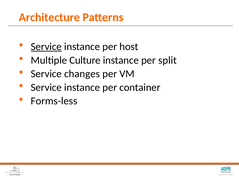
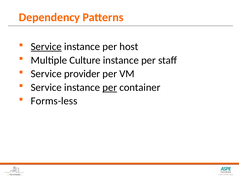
Architecture: Architecture -> Dependency
split: split -> staff
changes: changes -> provider
per at (110, 88) underline: none -> present
